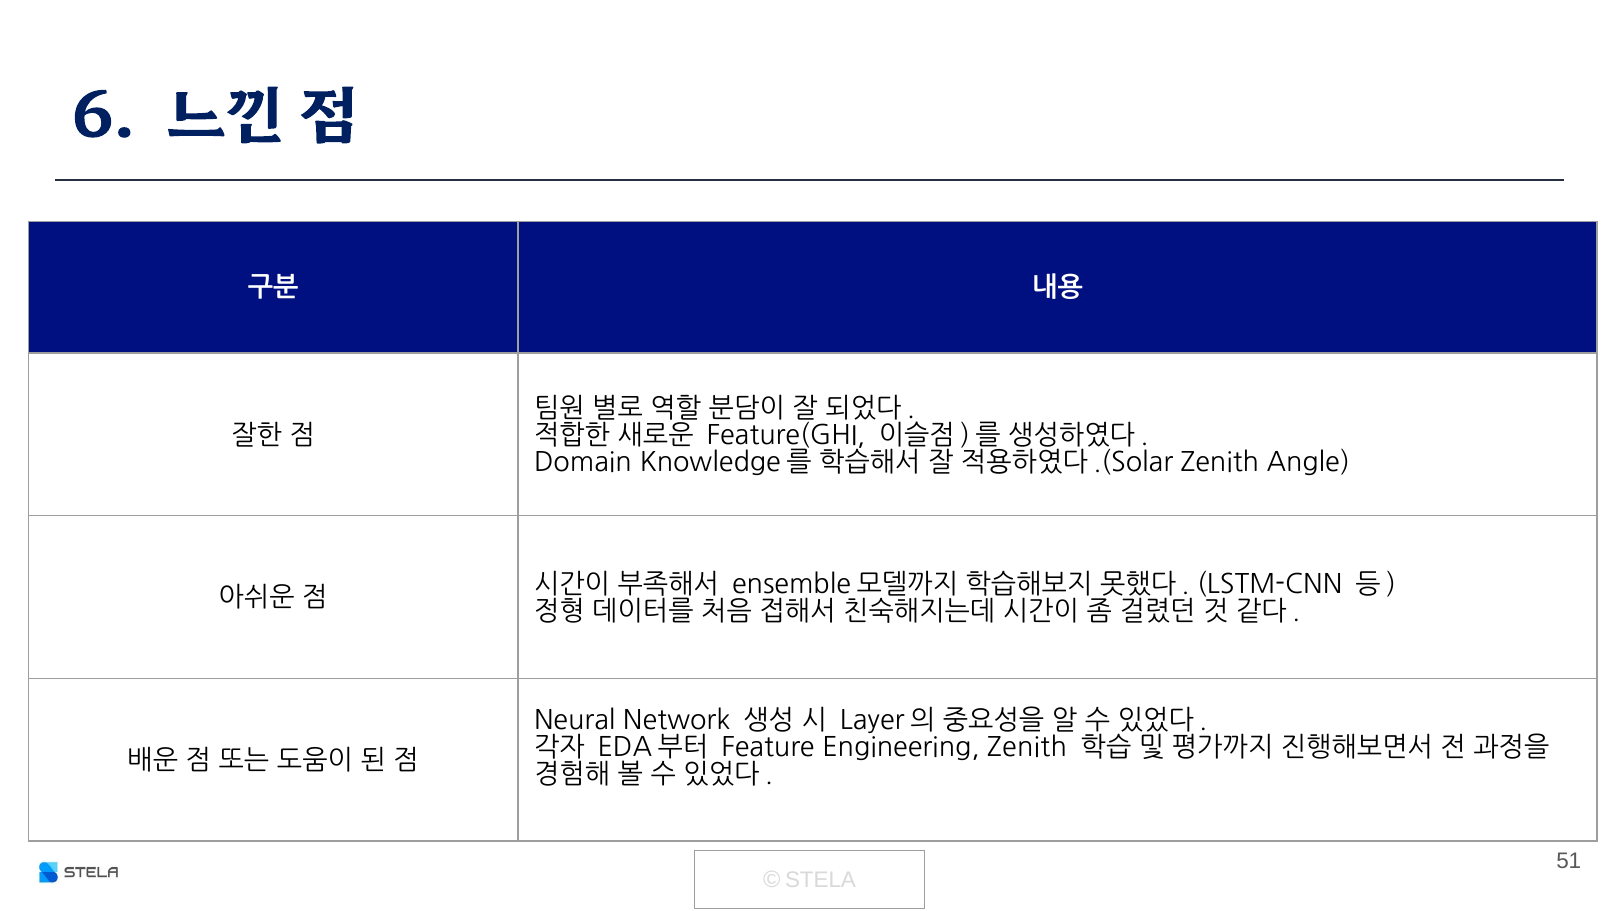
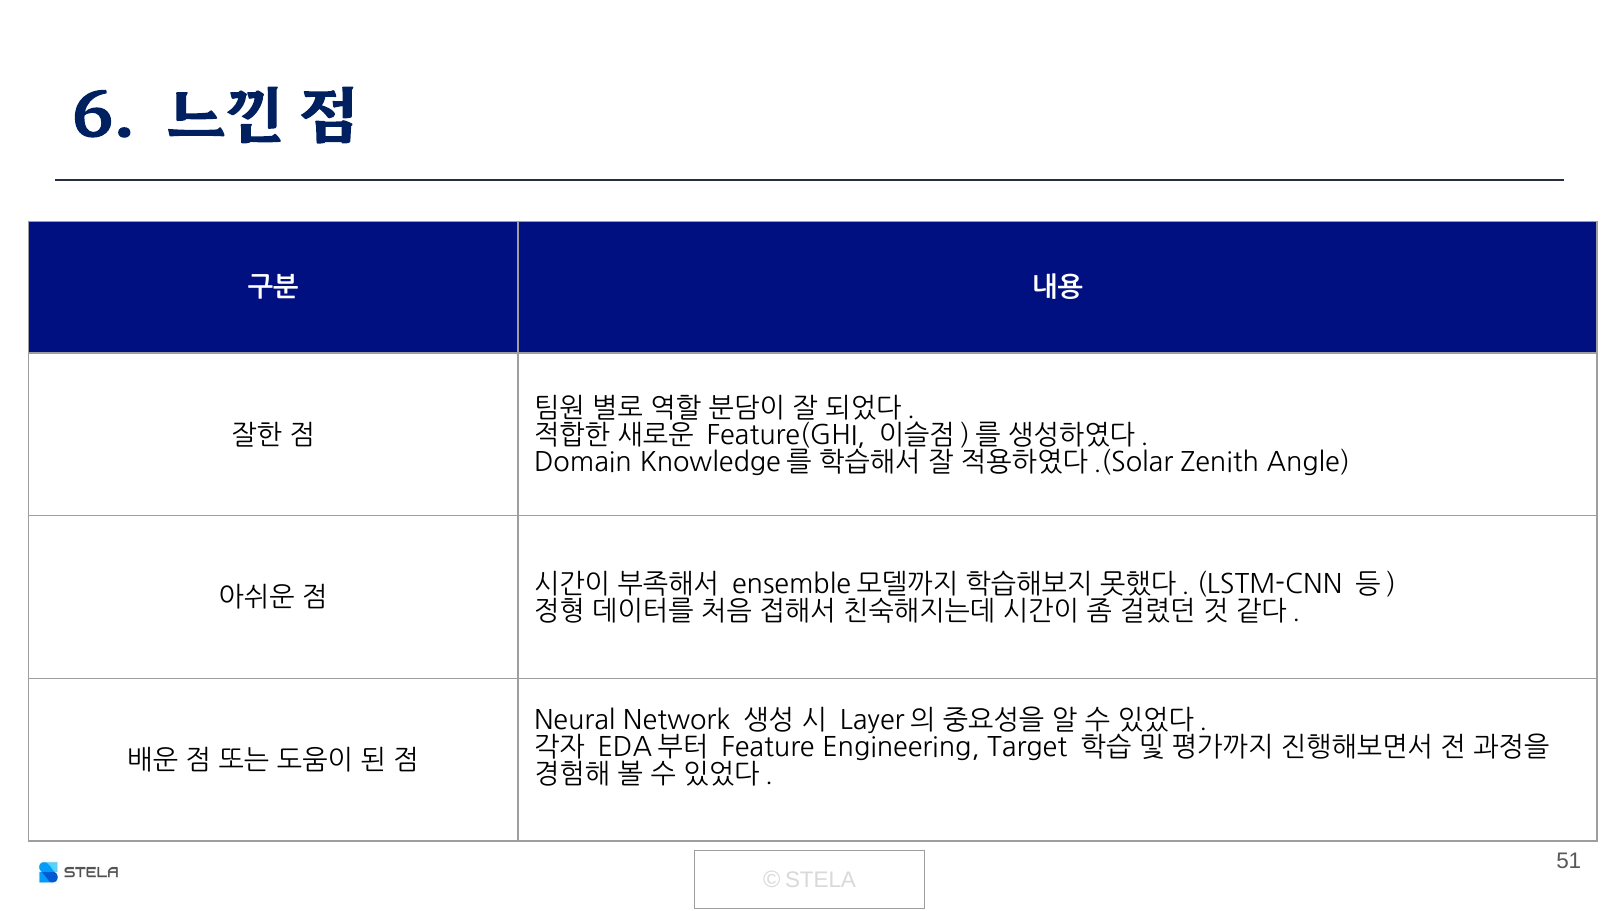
Engineering Zenith: Zenith -> Target
